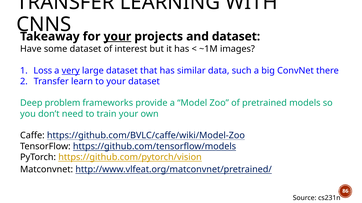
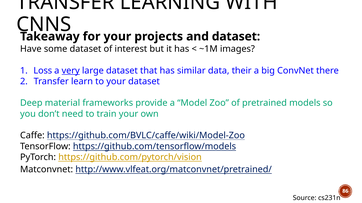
your at (117, 37) underline: present -> none
such: such -> their
problem: problem -> material
